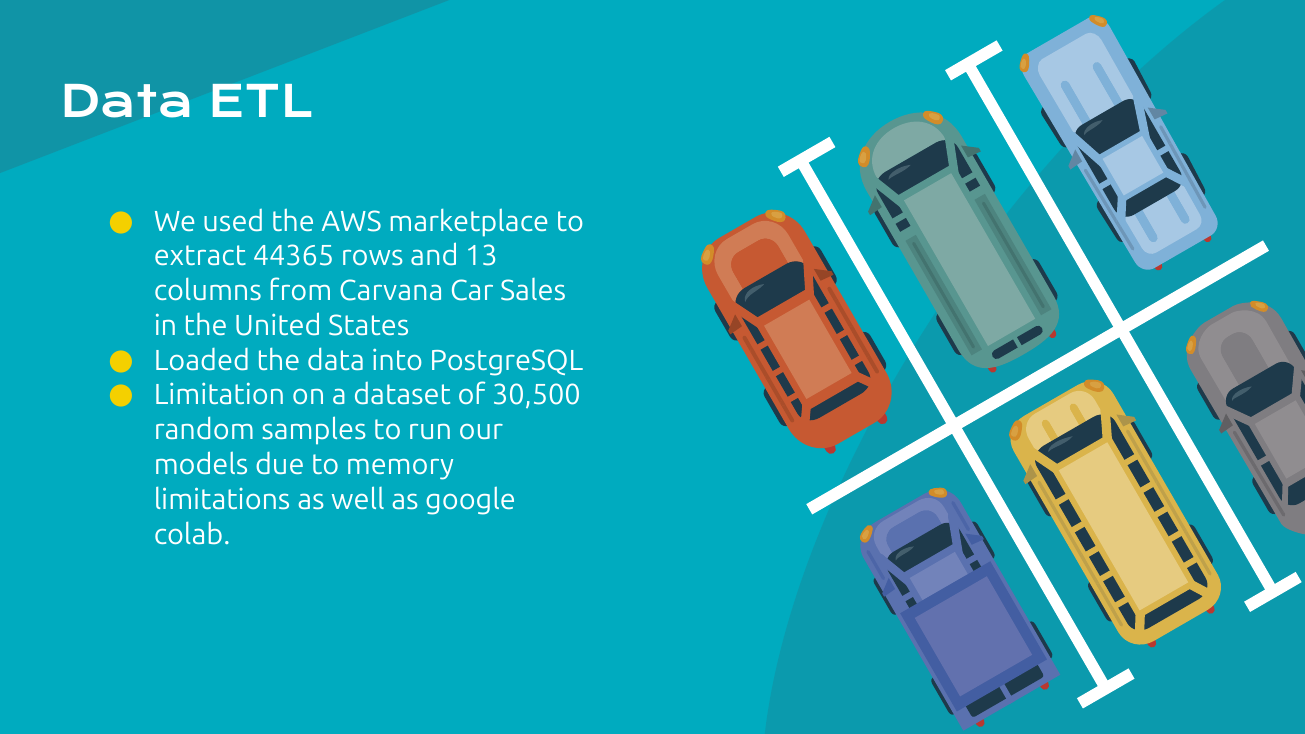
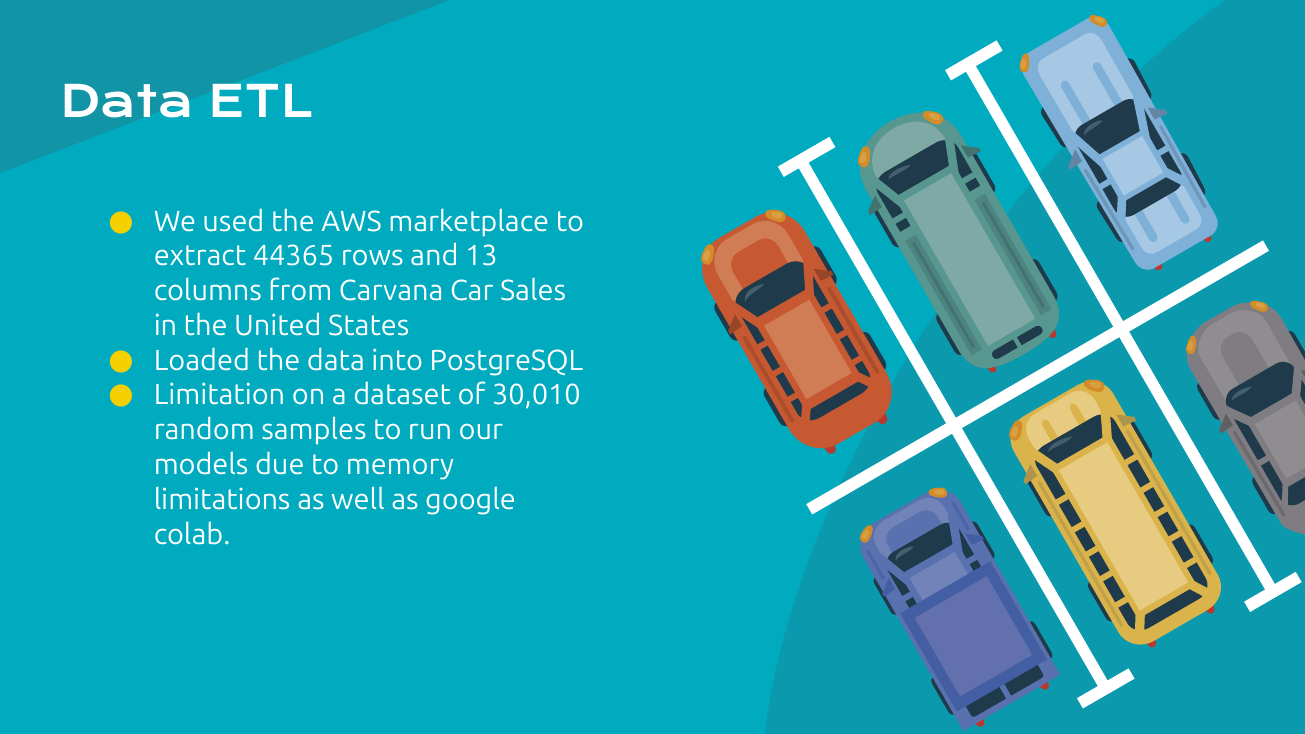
30,500: 30,500 -> 30,010
